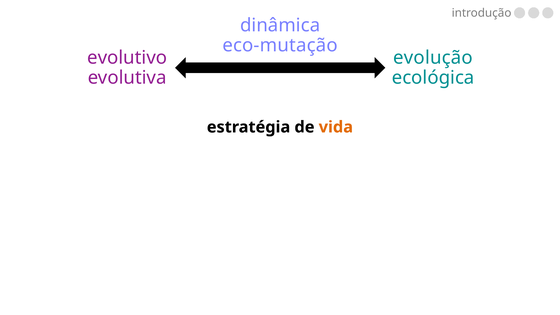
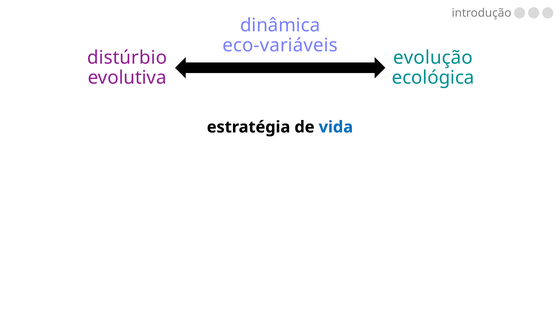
eco-mutação: eco-mutação -> eco-variáveis
evolutivo: evolutivo -> distúrbio
vida colour: orange -> blue
